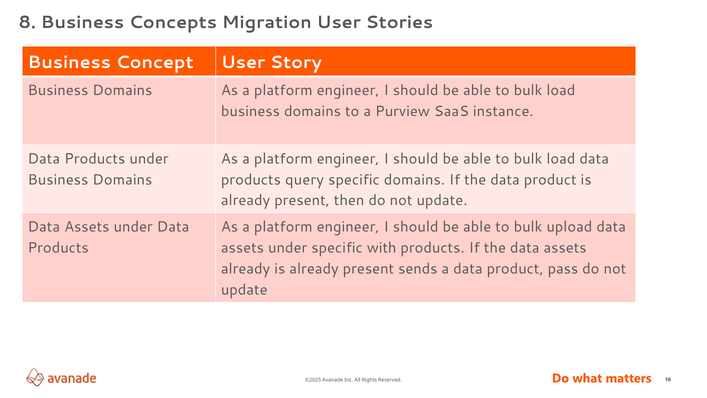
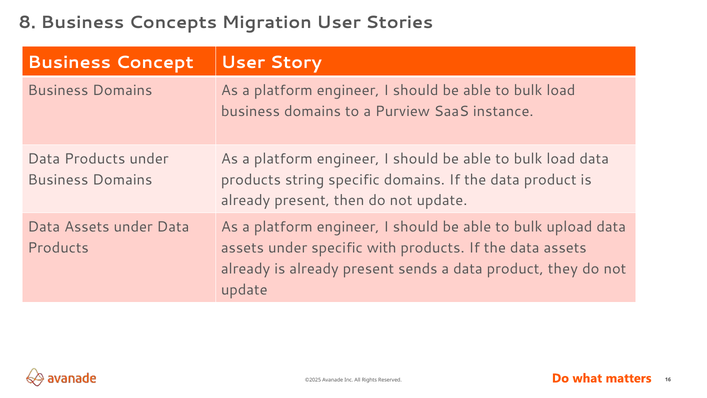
query: query -> string
pass: pass -> they
